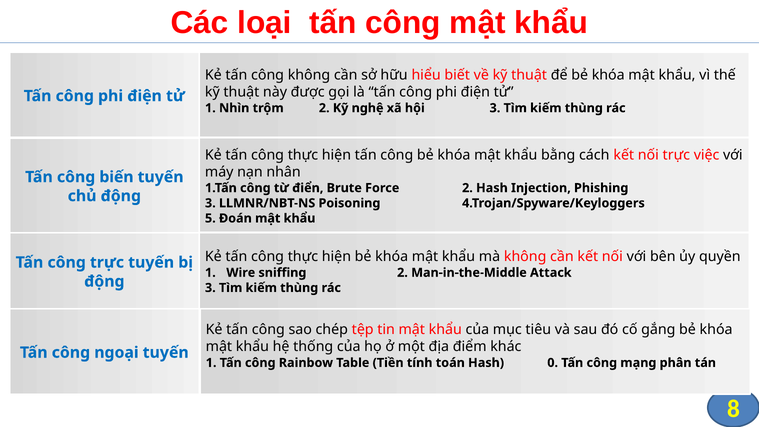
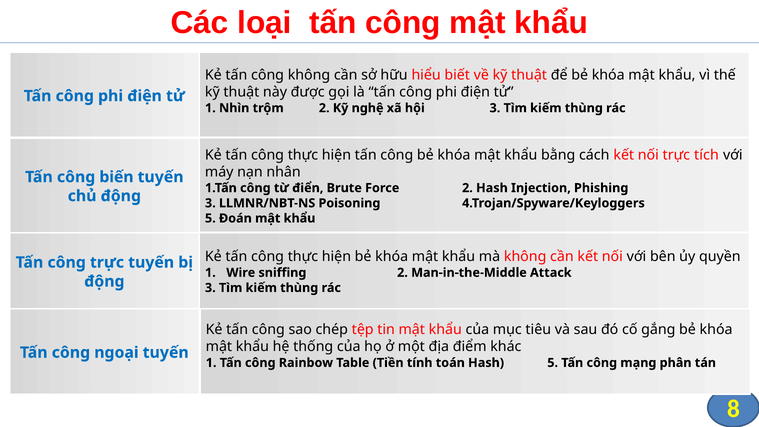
việc: việc -> tích
Hash 0: 0 -> 5
